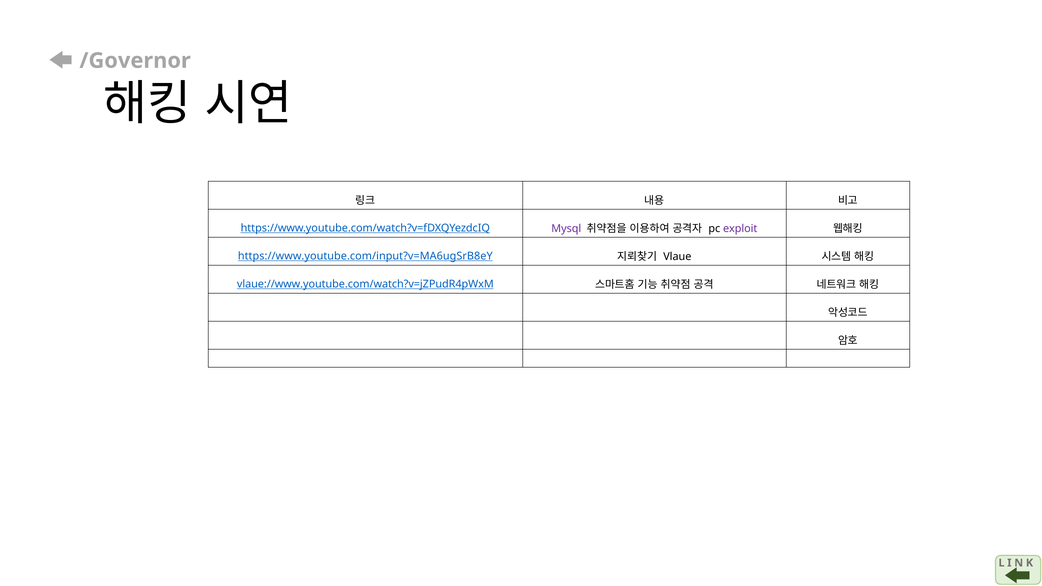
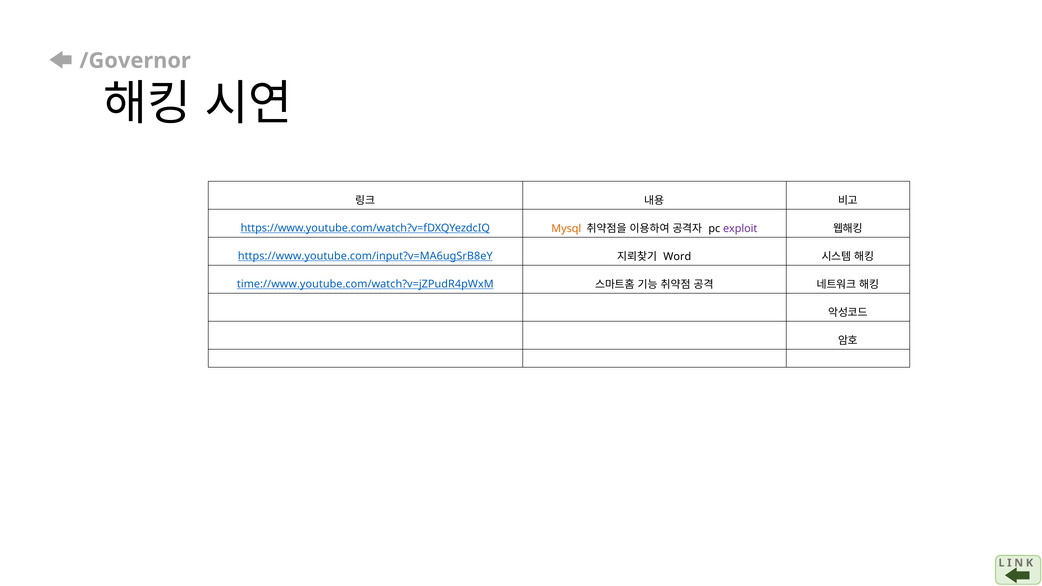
Mysql colour: purple -> orange
Vlaue: Vlaue -> Word
vlaue://www.youtube.com/watch?v=jZPudR4pWxM: vlaue://www.youtube.com/watch?v=jZPudR4pWxM -> time://www.youtube.com/watch?v=jZPudR4pWxM
